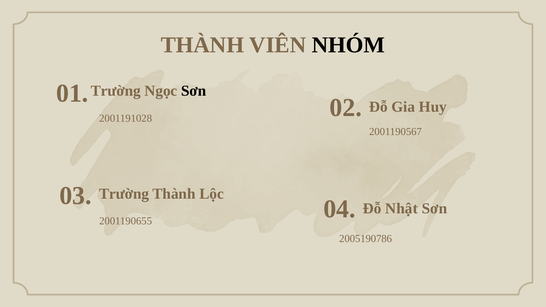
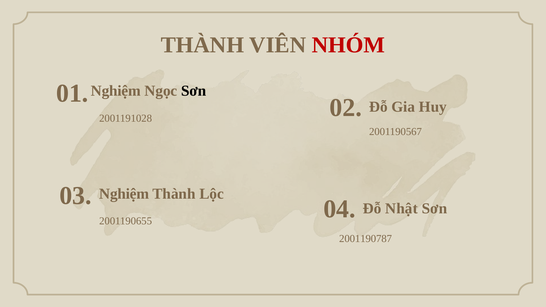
NHÓM colour: black -> red
Trường at (116, 91): Trường -> Nghiệm
Trường at (124, 194): Trường -> Nghiệm
2005190786: 2005190786 -> 2001190787
